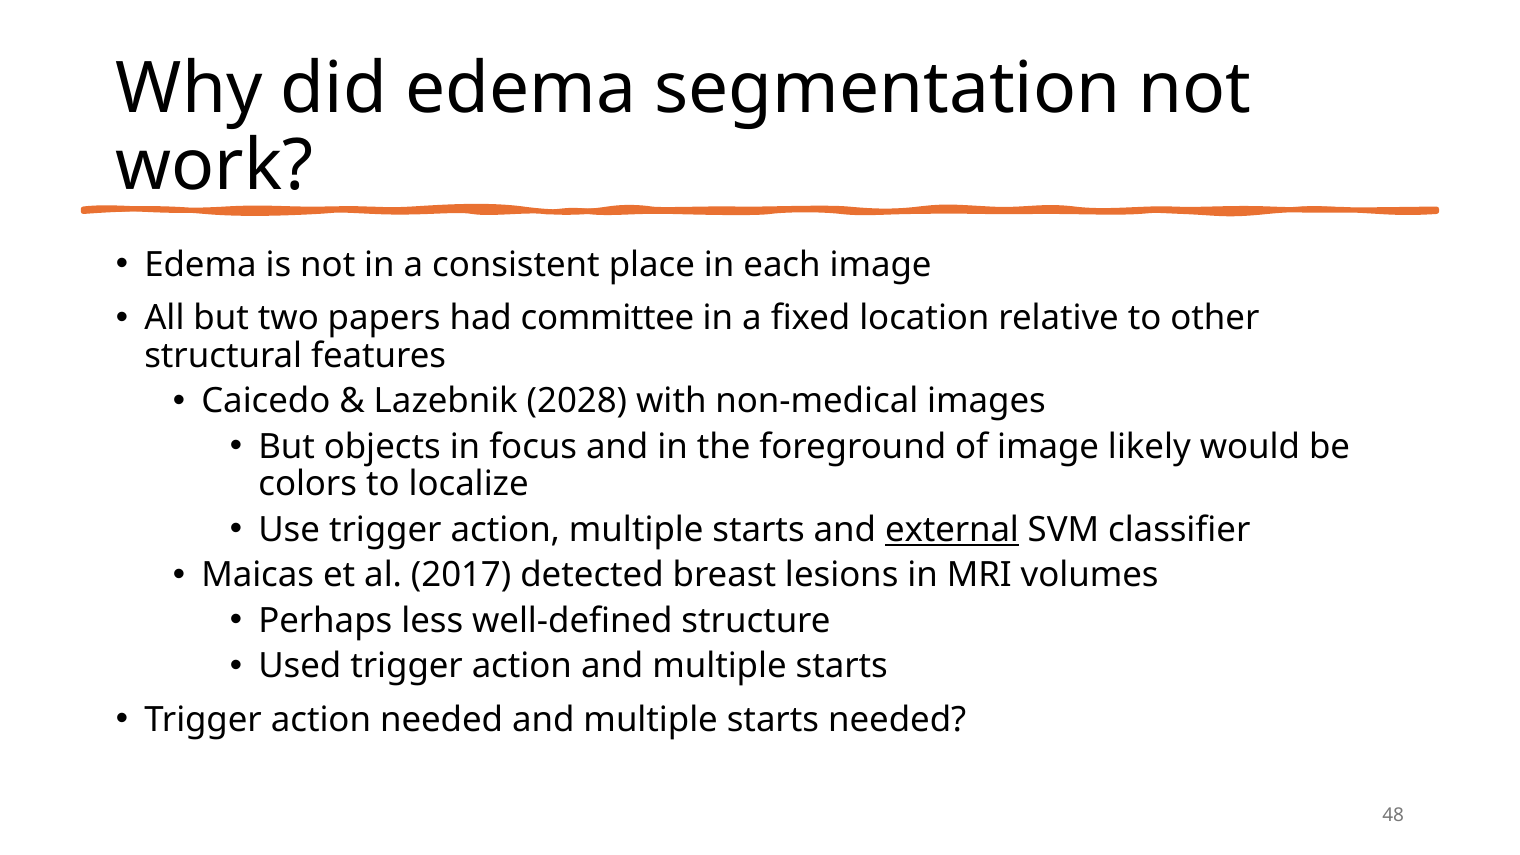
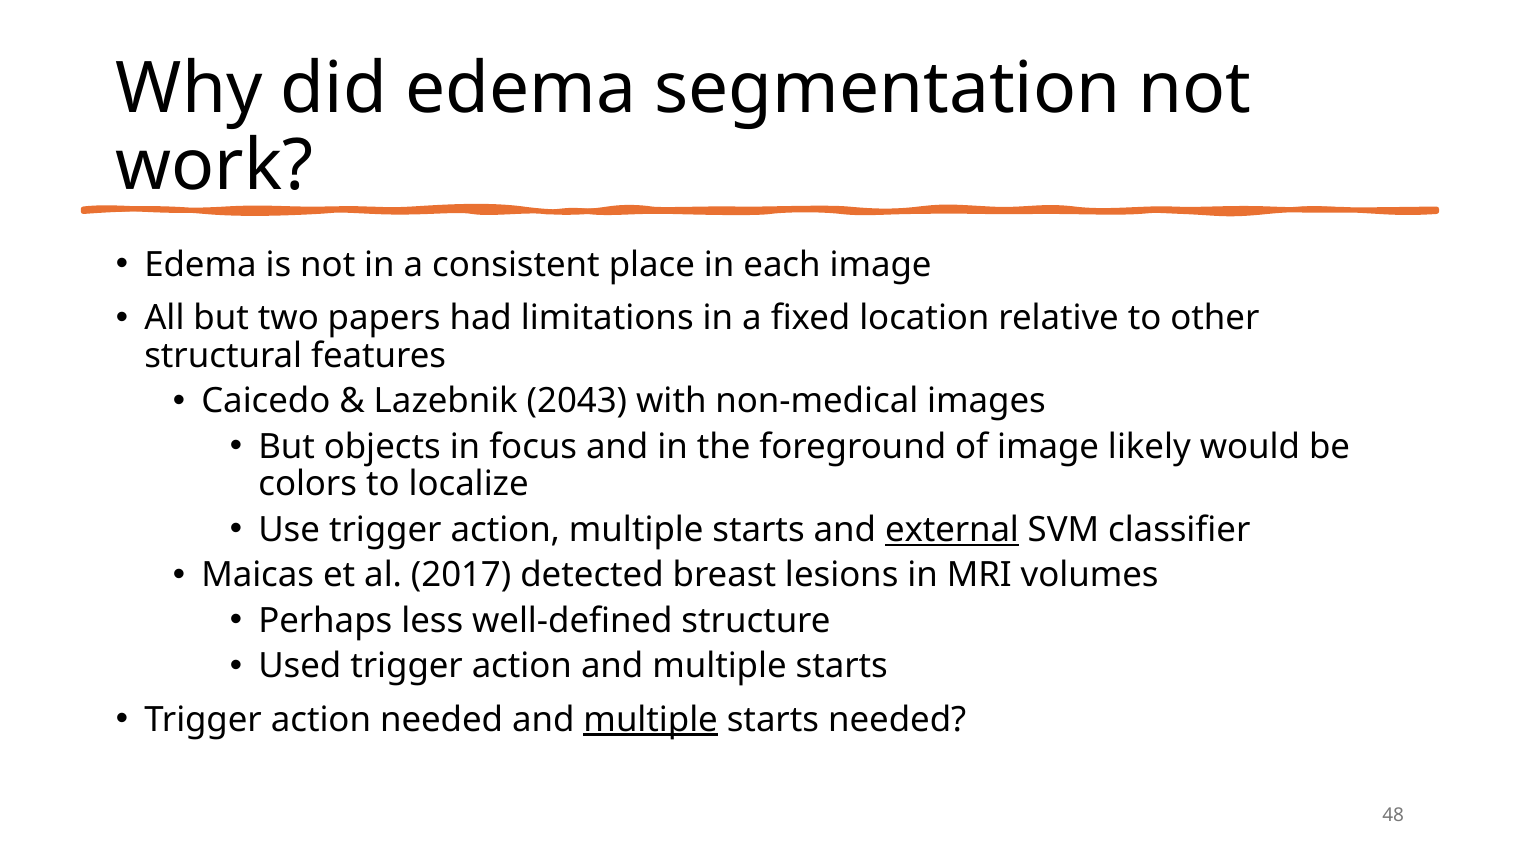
committee: committee -> limitations
2028: 2028 -> 2043
multiple at (651, 720) underline: none -> present
